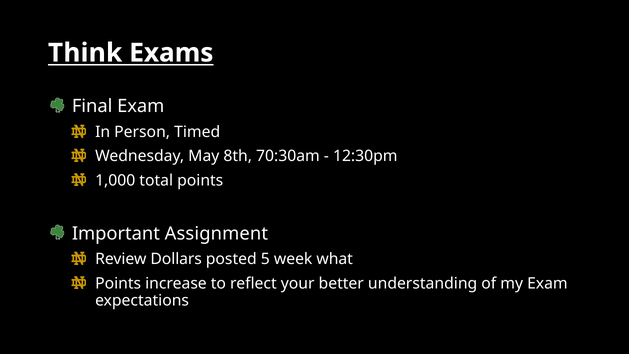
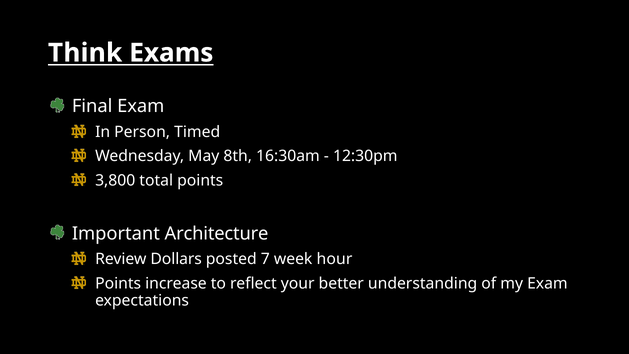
70:30am: 70:30am -> 16:30am
1,000: 1,000 -> 3,800
Assignment: Assignment -> Architecture
5: 5 -> 7
what: what -> hour
